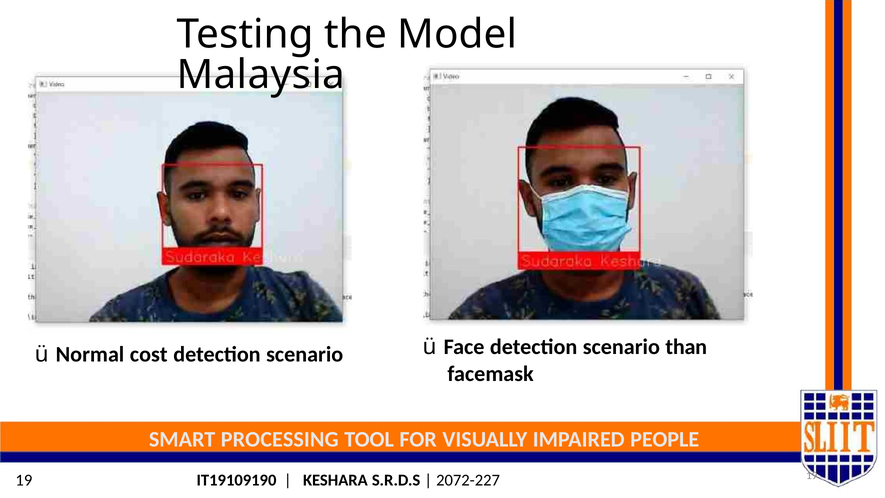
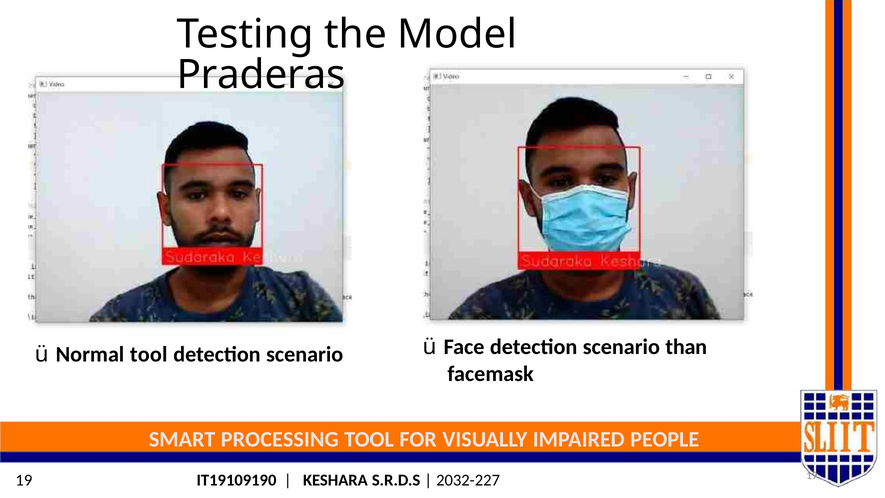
Malaysia: Malaysia -> Praderas
Normal cost: cost -> tool
2072-227: 2072-227 -> 2032-227
